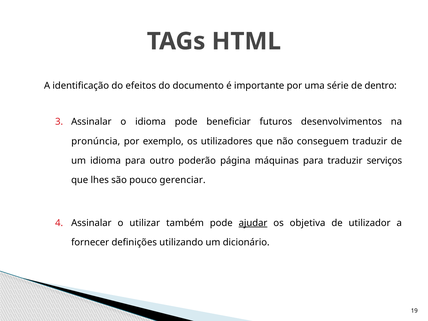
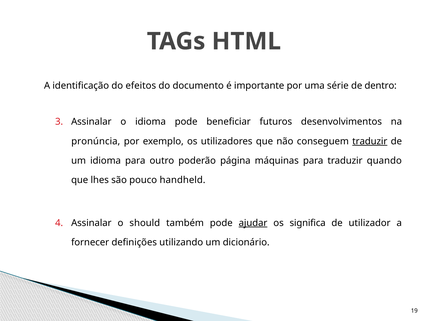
traduzir at (370, 141) underline: none -> present
serviços: serviços -> quando
gerenciar: gerenciar -> handheld
utilizar: utilizar -> should
objetiva: objetiva -> significa
